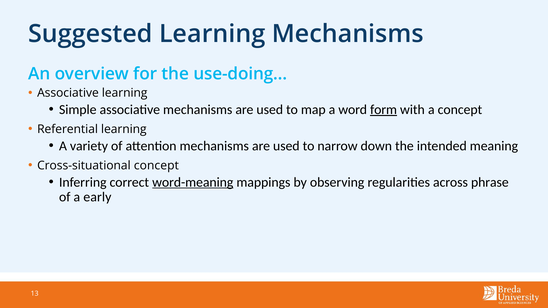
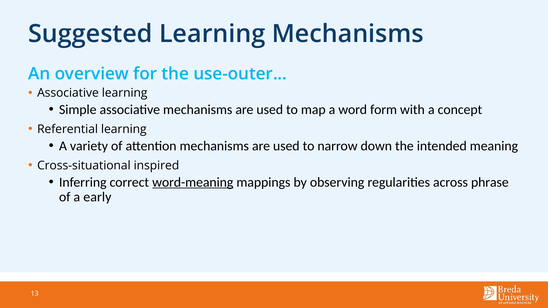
use-doing: use-doing -> use-outer
form underline: present -> none
Cross-situational concept: concept -> inspired
